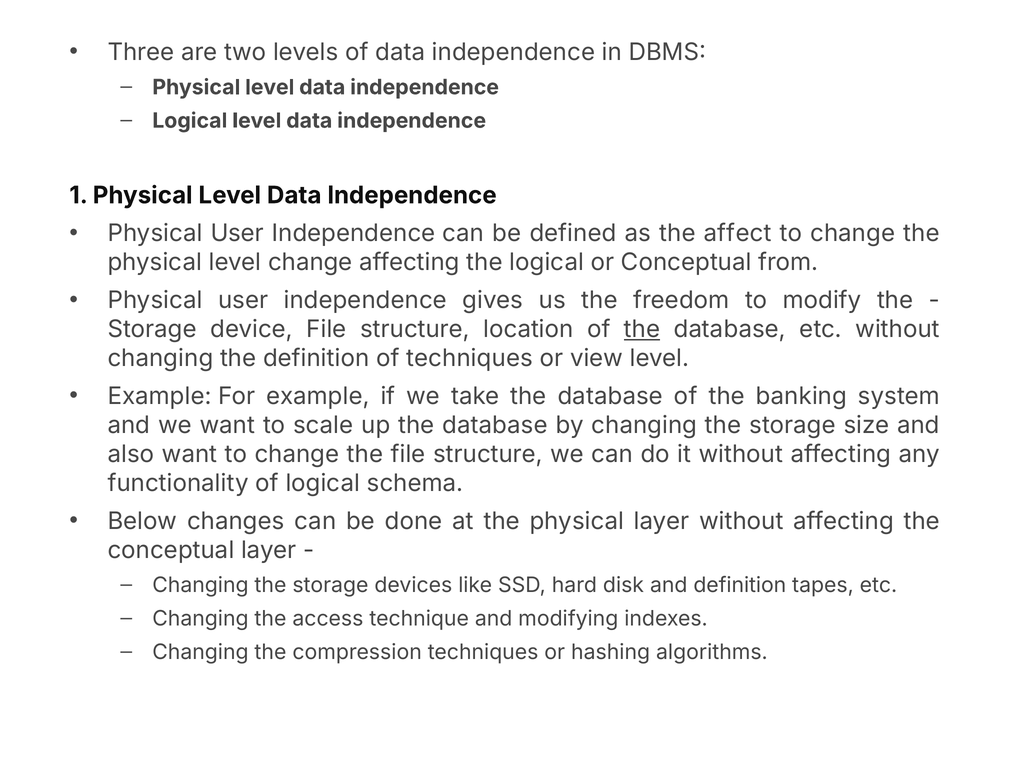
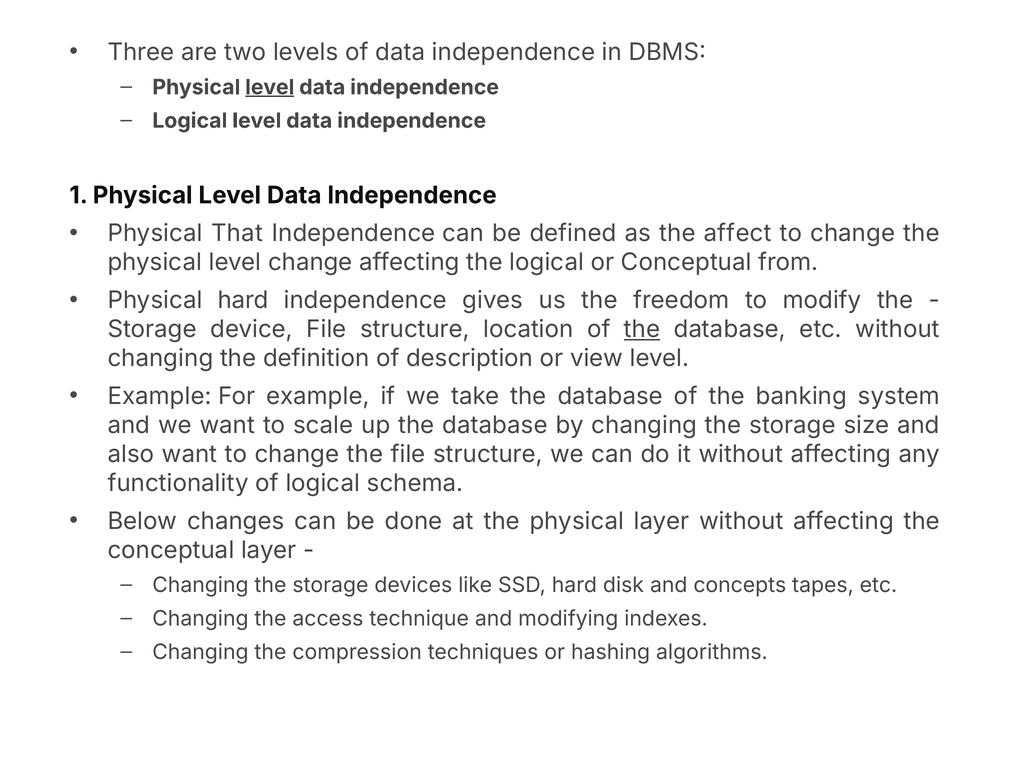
level at (270, 87) underline: none -> present
User at (237, 233): User -> That
user at (243, 300): user -> hard
of techniques: techniques -> description
and definition: definition -> concepts
